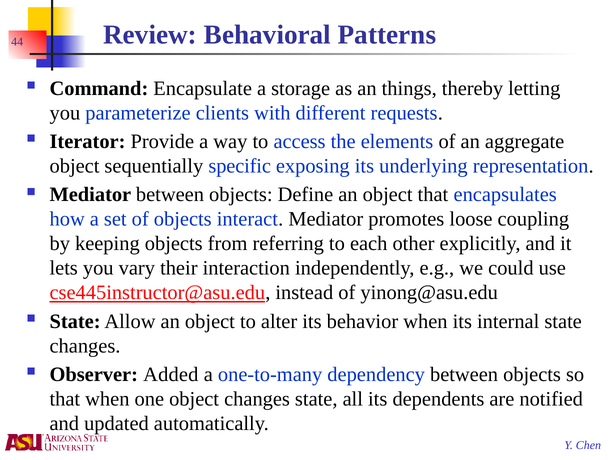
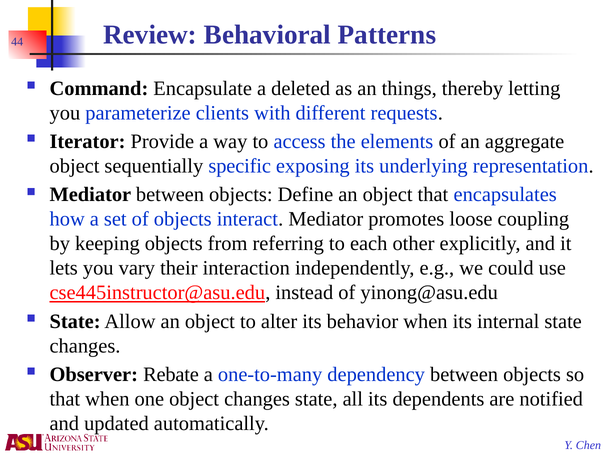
storage: storage -> deleted
Added: Added -> Rebate
